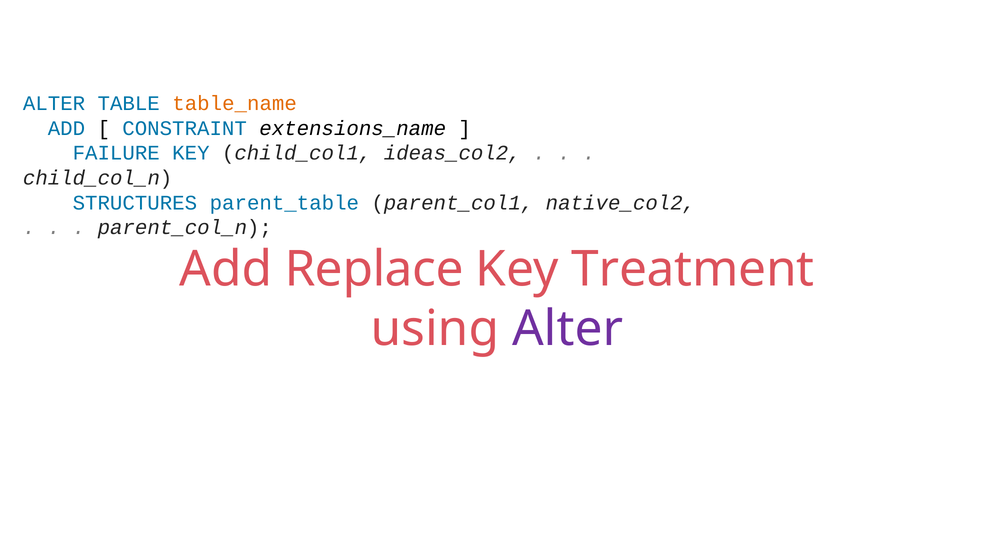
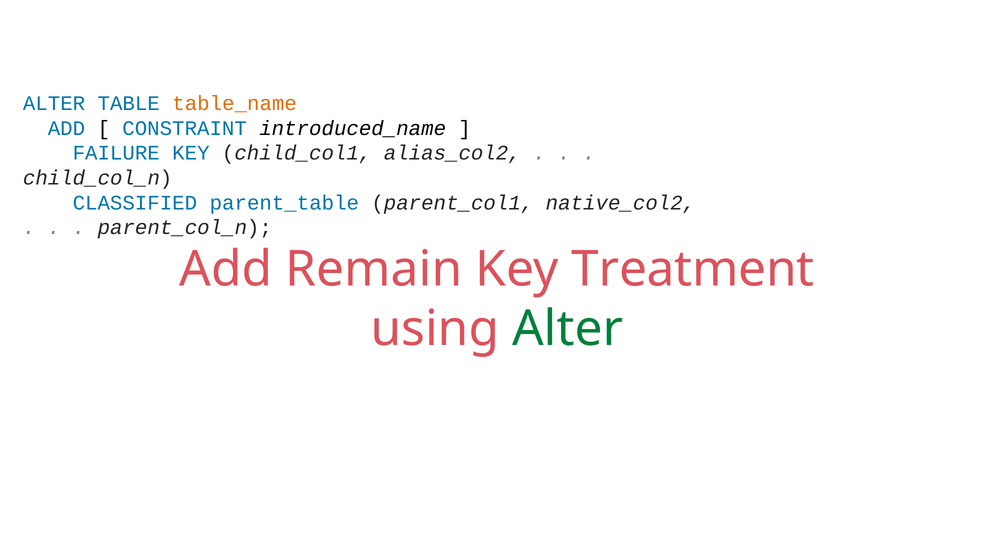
extensions_name: extensions_name -> introduced_name
ideas_col2: ideas_col2 -> alias_col2
STRUCTURES: STRUCTURES -> CLASSIFIED
Replace: Replace -> Remain
Alter at (568, 329) colour: purple -> green
